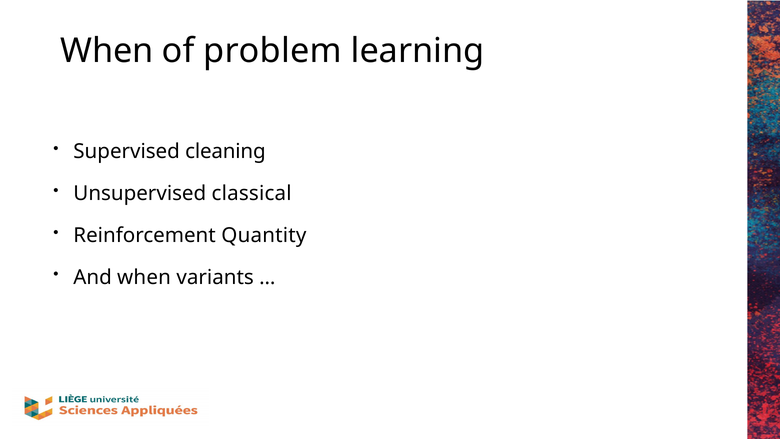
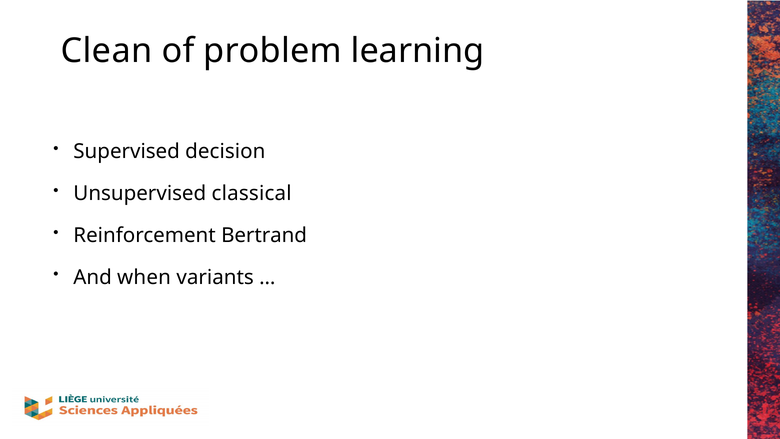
When at (107, 51): When -> Clean
cleaning: cleaning -> decision
Quantity: Quantity -> Bertrand
